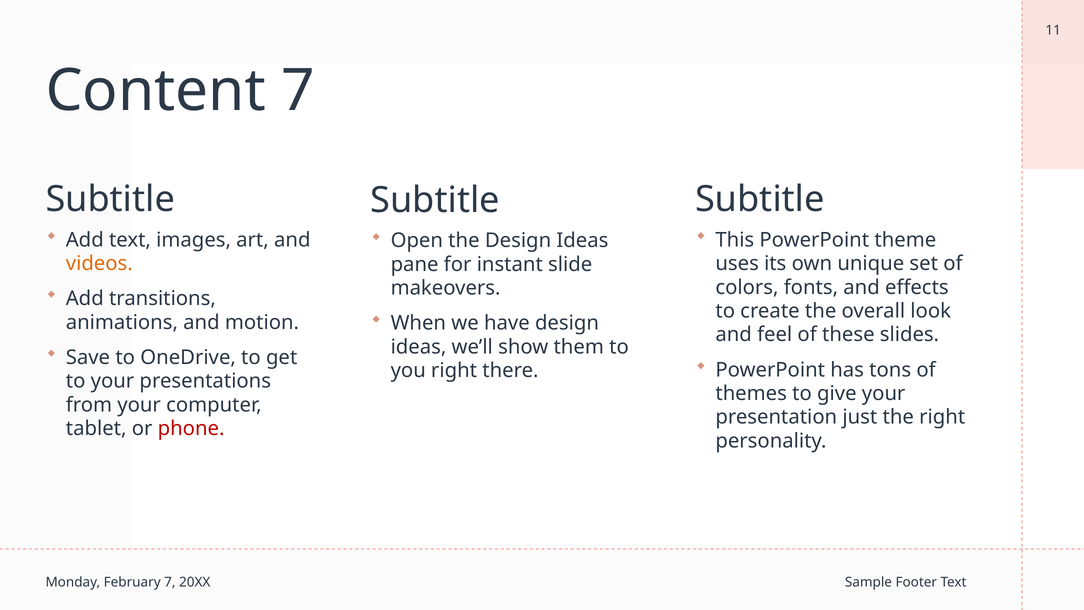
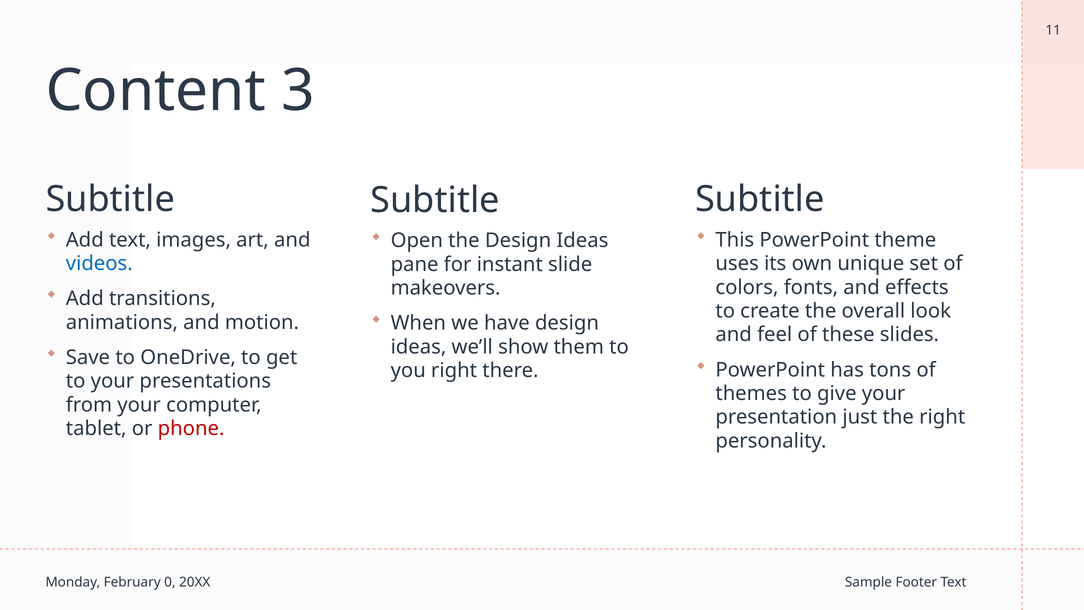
Content 7: 7 -> 3
videos colour: orange -> blue
February 7: 7 -> 0
